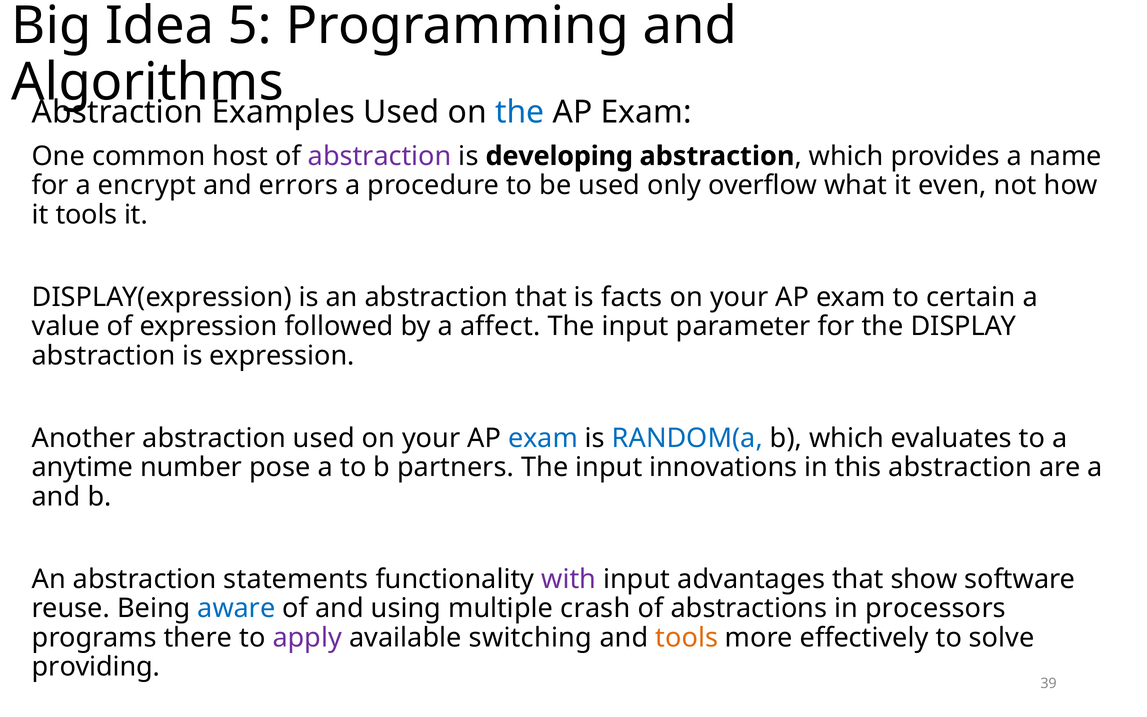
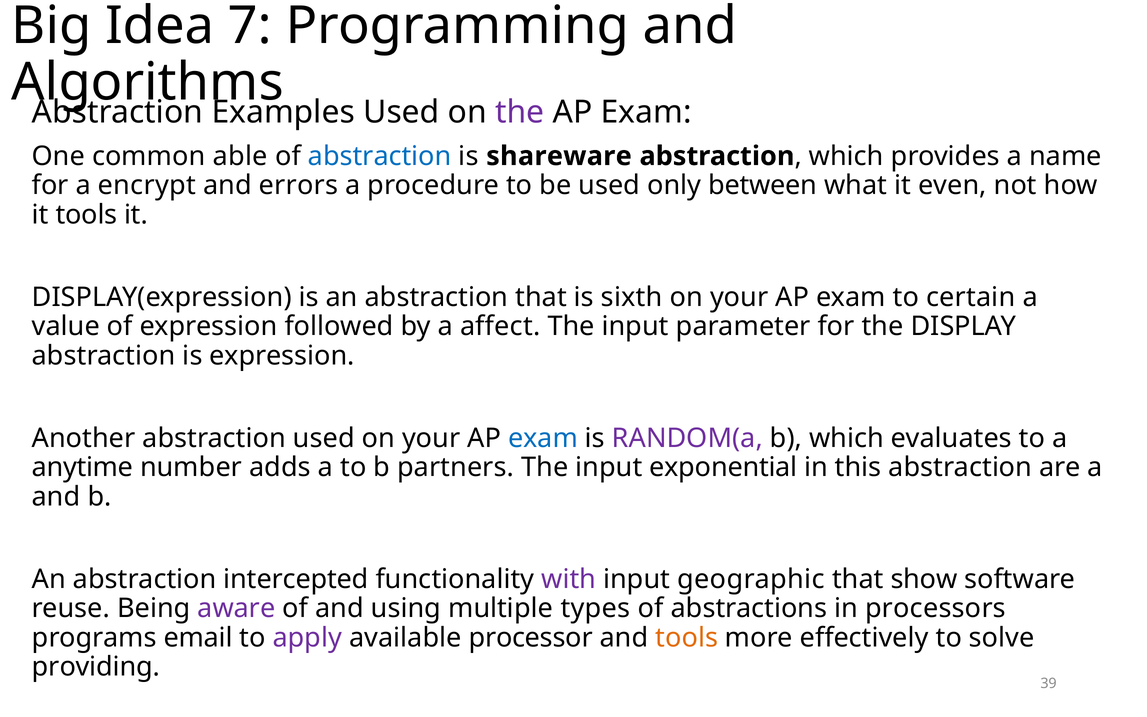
5: 5 -> 7
the at (520, 112) colour: blue -> purple
host: host -> able
abstraction at (380, 156) colour: purple -> blue
developing: developing -> shareware
overflow: overflow -> between
facts: facts -> sixth
RANDOM(a colour: blue -> purple
pose: pose -> adds
innovations: innovations -> exponential
statements: statements -> intercepted
advantages: advantages -> geographic
aware colour: blue -> purple
crash: crash -> types
there: there -> email
switching: switching -> processor
